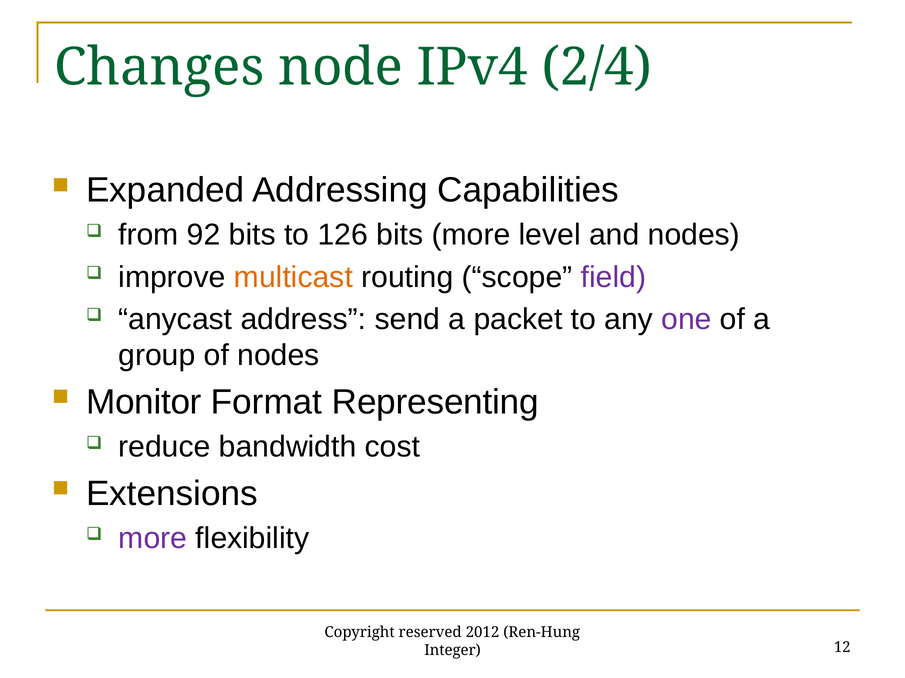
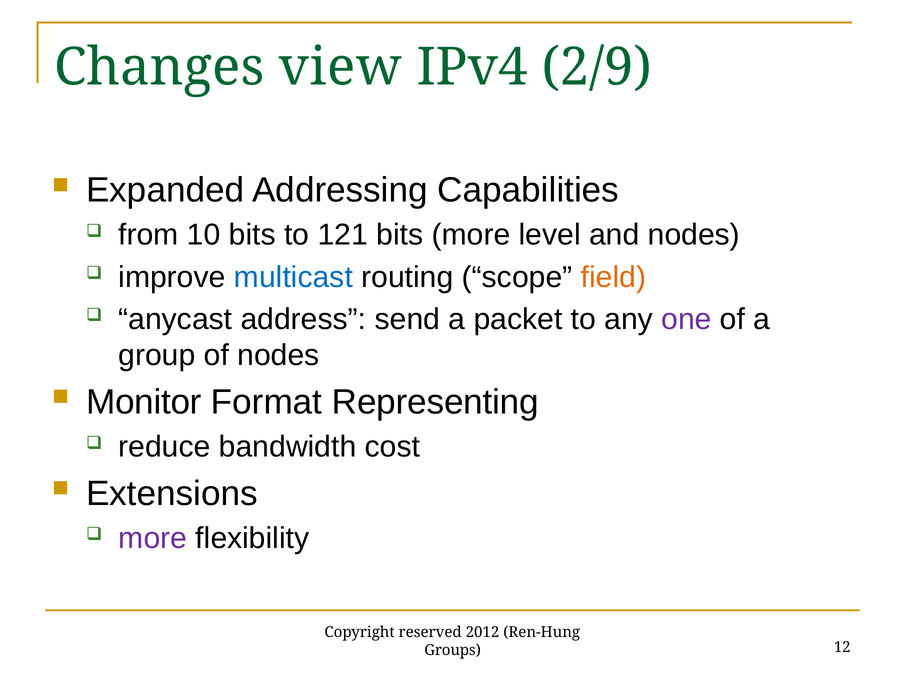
node: node -> view
2/4: 2/4 -> 2/9
92: 92 -> 10
126: 126 -> 121
multicast colour: orange -> blue
field colour: purple -> orange
Integer: Integer -> Groups
